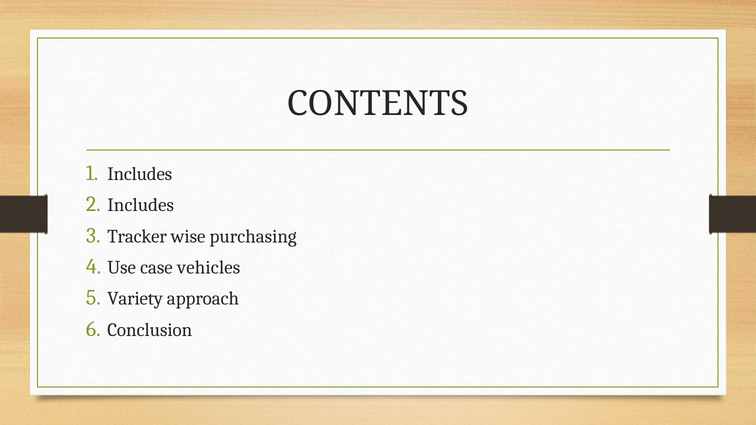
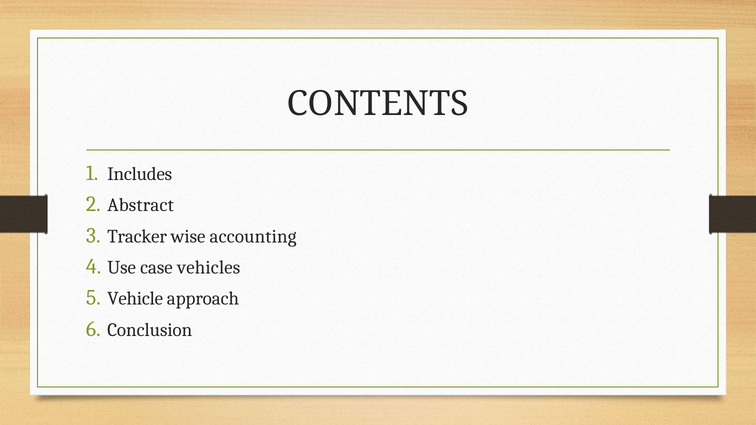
Includes at (141, 205): Includes -> Abstract
purchasing: purchasing -> accounting
Variety: Variety -> Vehicle
